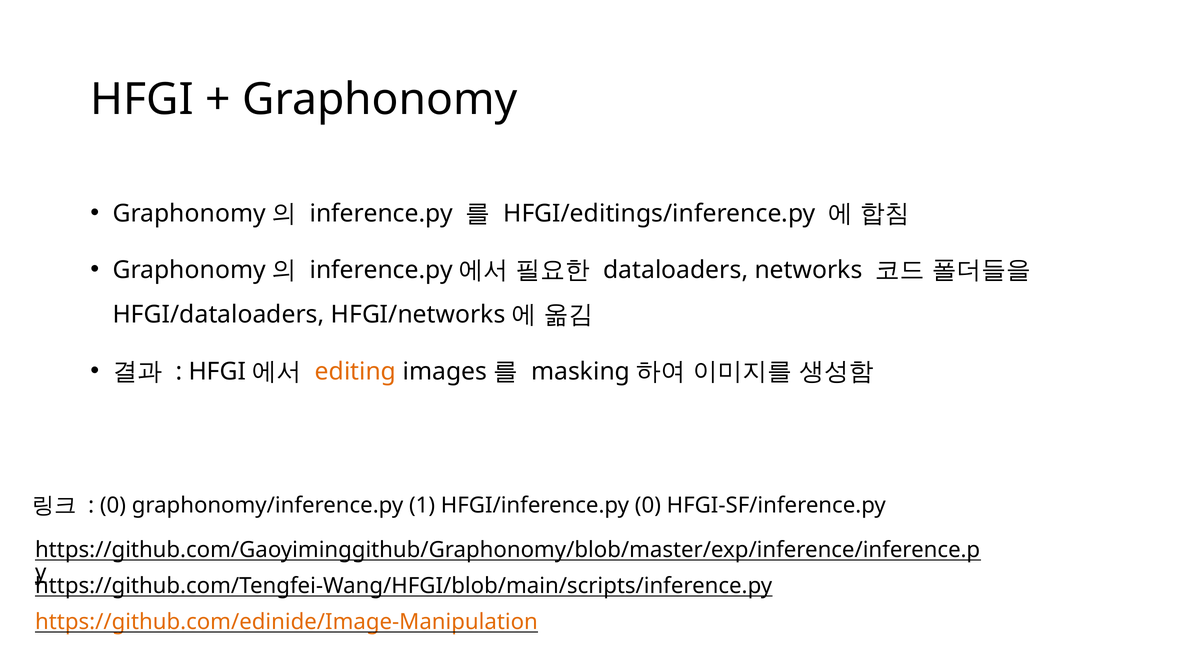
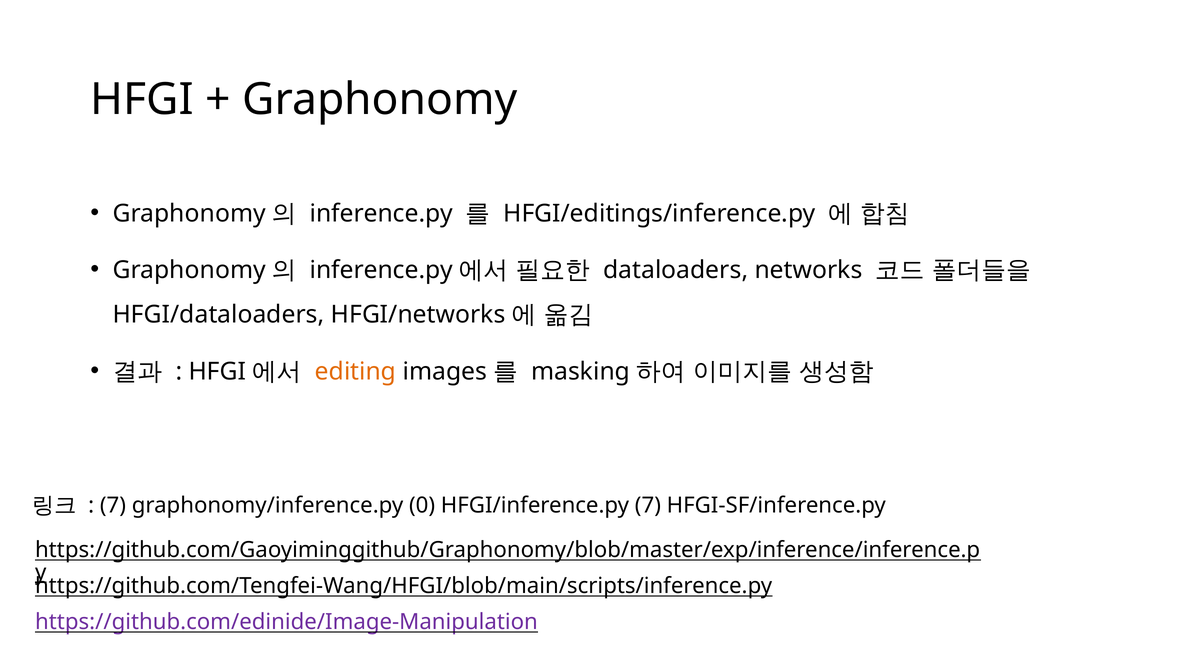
0 at (113, 506): 0 -> 7
1: 1 -> 0
HFGI/inference.py 0: 0 -> 7
https://github.com/edinide/Image-Manipulation colour: orange -> purple
